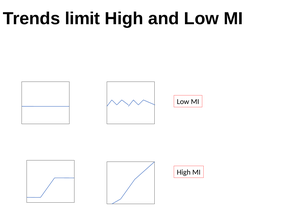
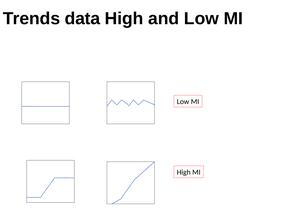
limit: limit -> data
